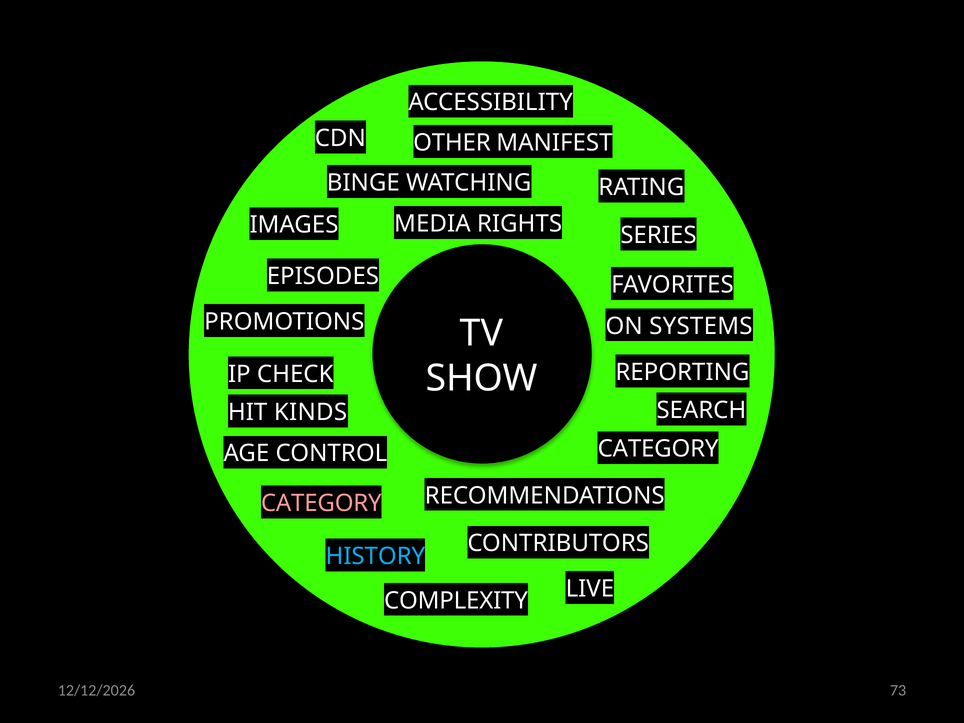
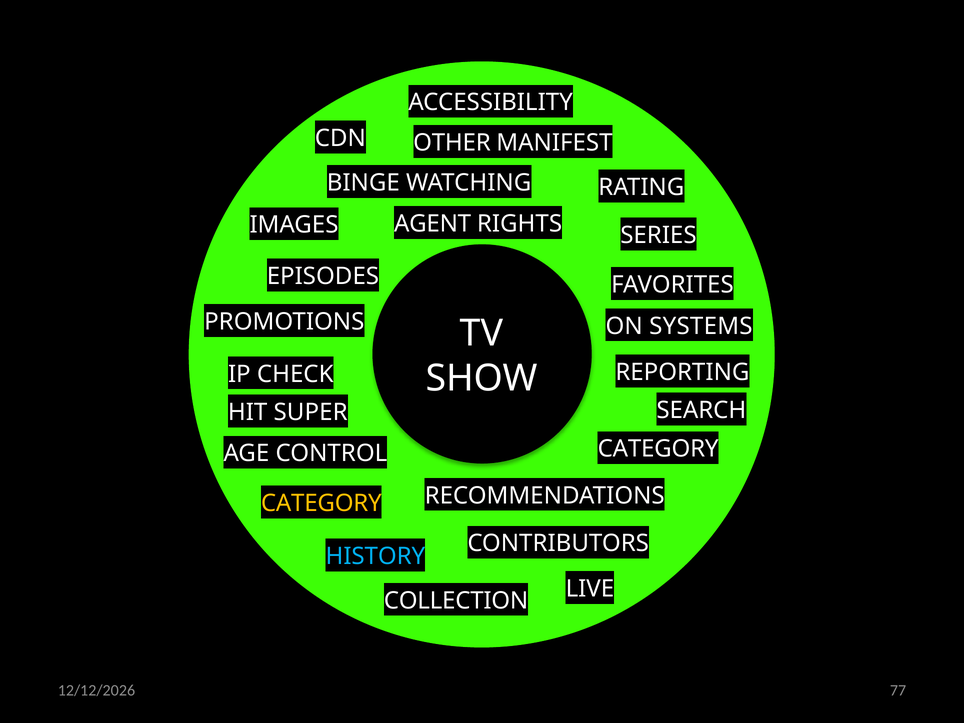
MEDIA: MEDIA -> AGENT
KINDS: KINDS -> SUPER
CATEGORY at (321, 503) colour: pink -> yellow
COMPLEXITY: COMPLEXITY -> COLLECTION
73: 73 -> 77
